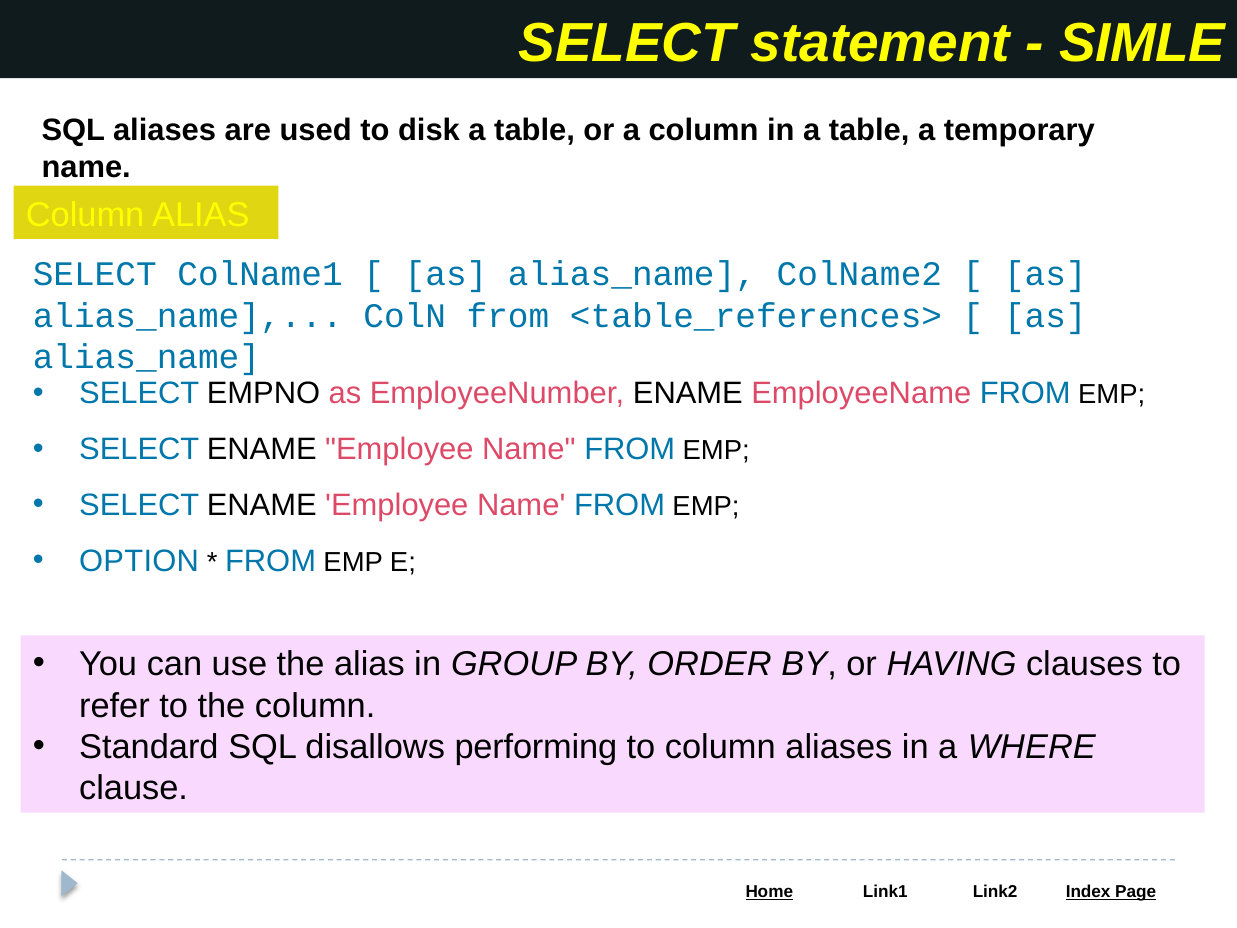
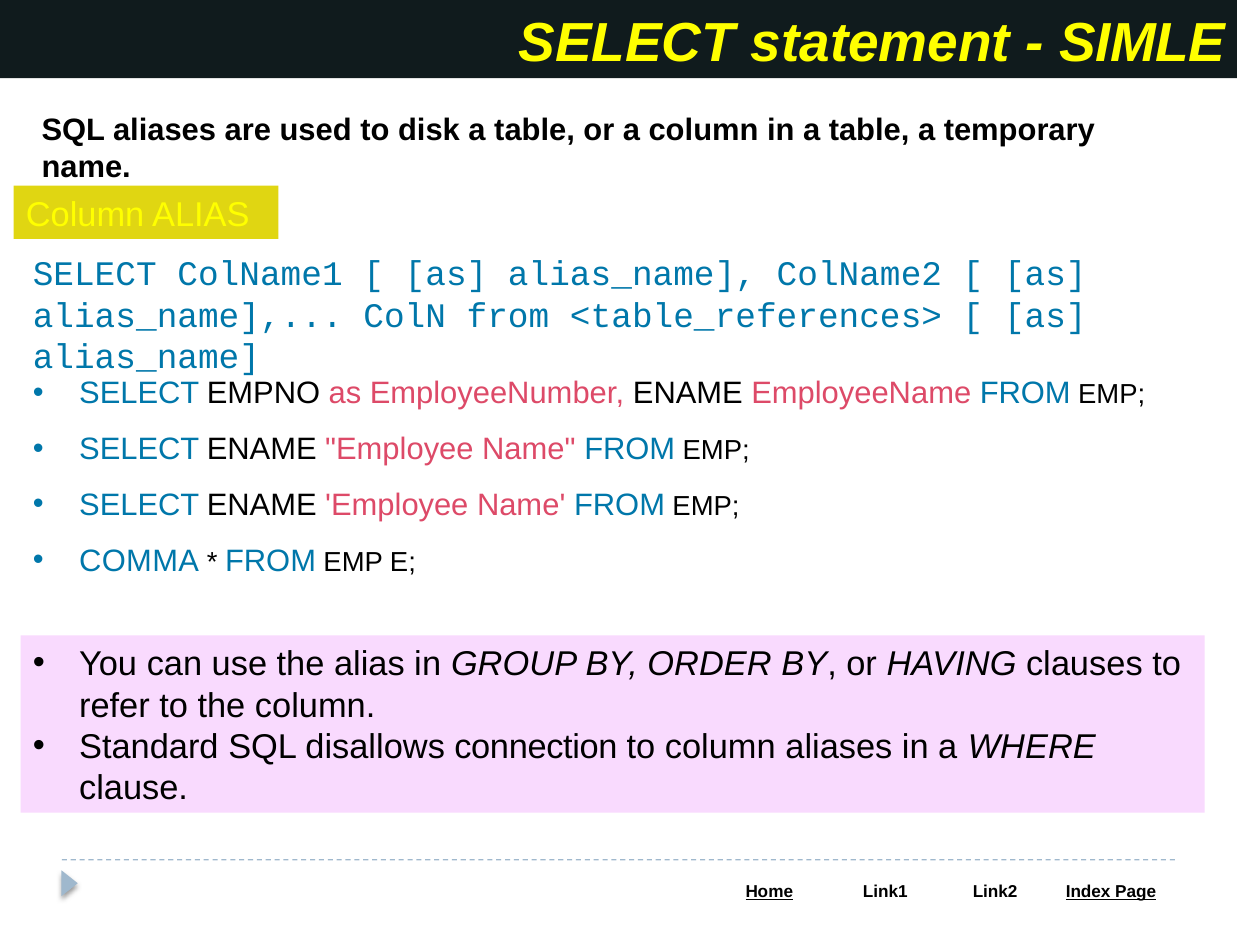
OPTION: OPTION -> COMMA
performing: performing -> connection
